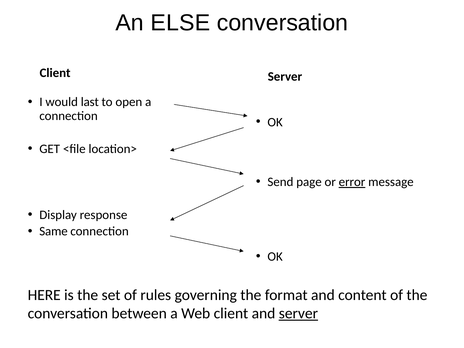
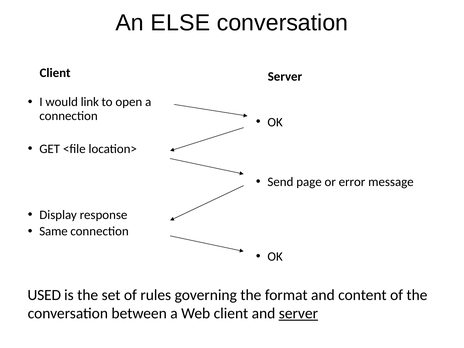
last: last -> link
error underline: present -> none
HERE: HERE -> USED
